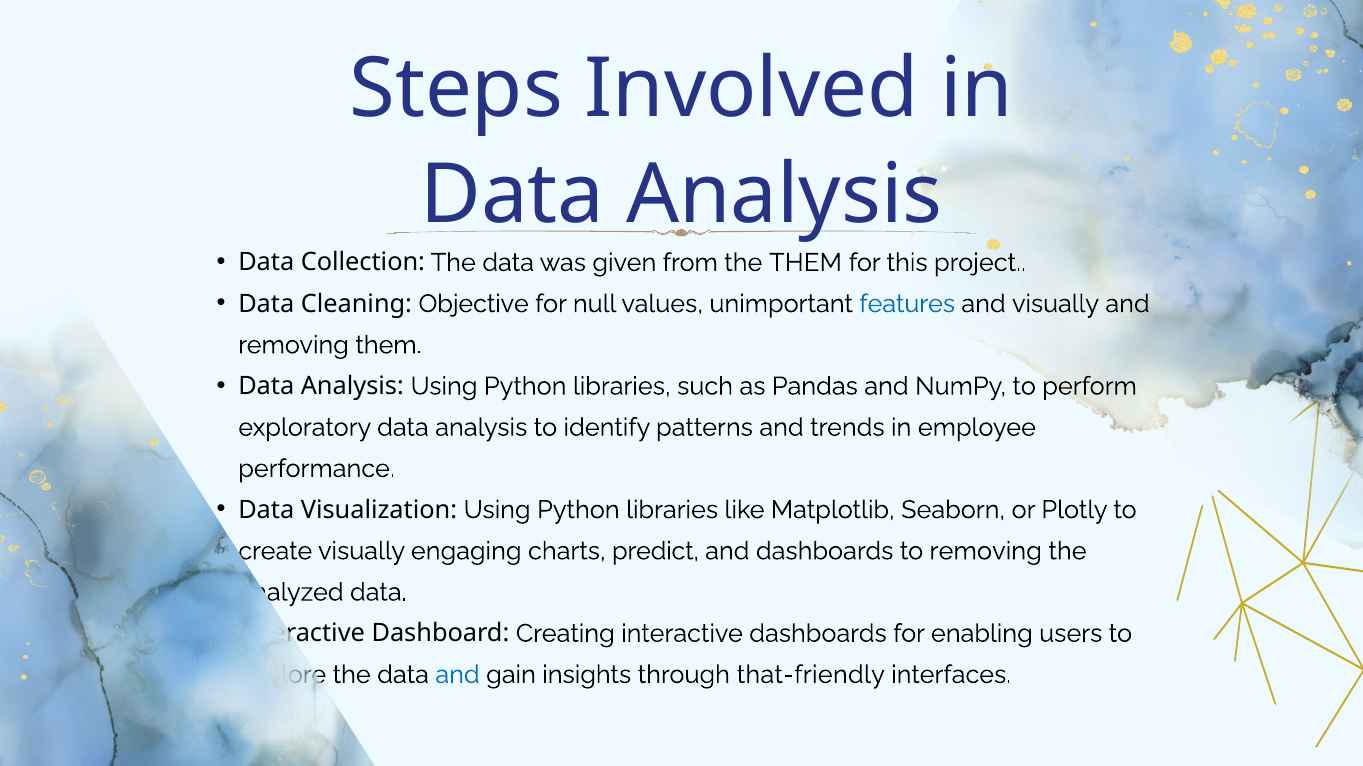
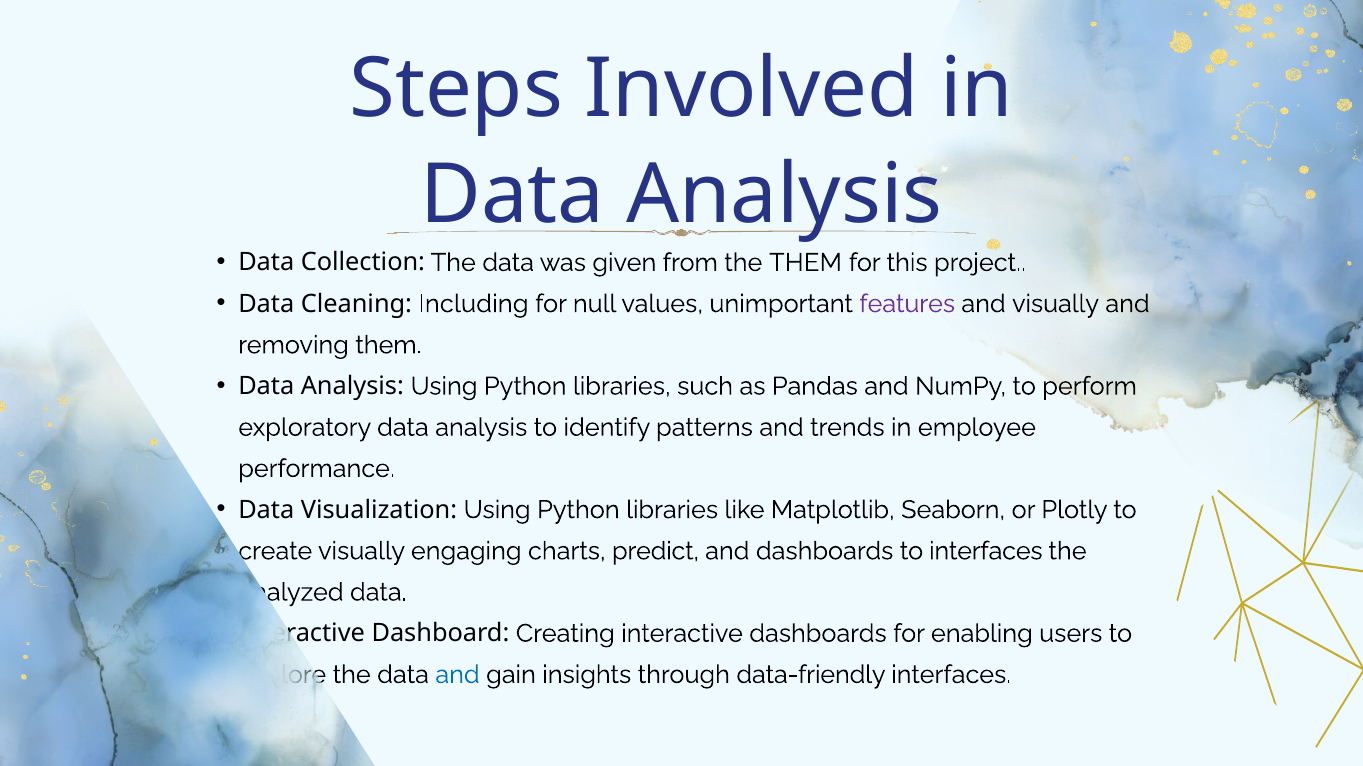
Objective: Objective -> Including
features colour: blue -> purple
to removing: removing -> interfaces
that-friendly: that-friendly -> data-friendly
